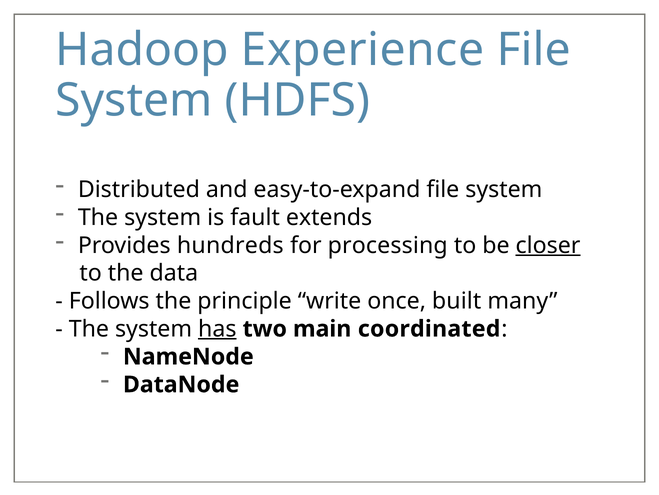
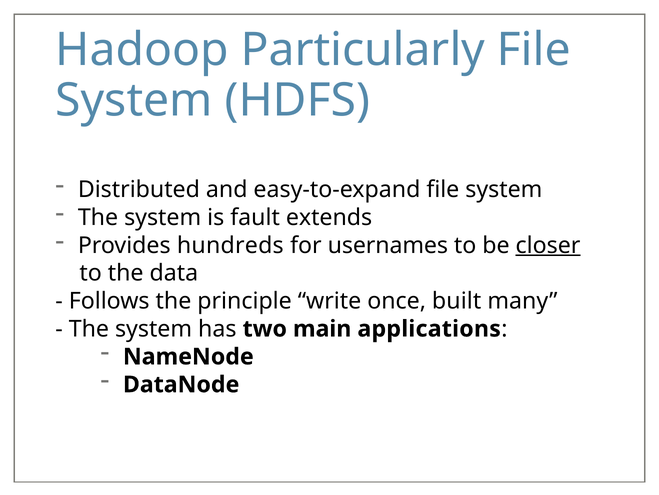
Experience: Experience -> Particularly
processing: processing -> usernames
has underline: present -> none
coordinated: coordinated -> applications
